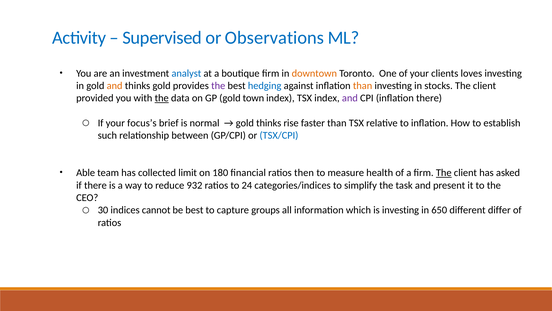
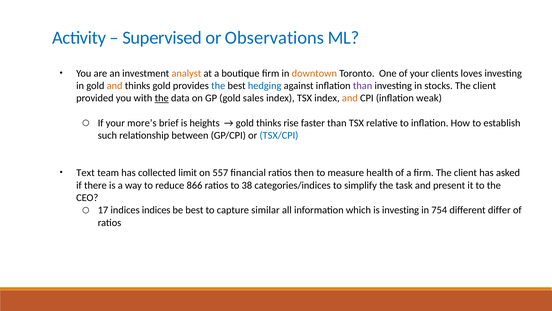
analyst colour: blue -> orange
the at (218, 86) colour: purple -> blue
than at (363, 86) colour: orange -> purple
town: town -> sales
and at (350, 98) colour: purple -> orange
inflation there: there -> weak
focus’s: focus’s -> more’s
normal: normal -> heights
Able: Able -> Text
180: 180 -> 557
The at (444, 173) underline: present -> none
932: 932 -> 866
24: 24 -> 38
30: 30 -> 17
indices cannot: cannot -> indices
groups: groups -> similar
650: 650 -> 754
